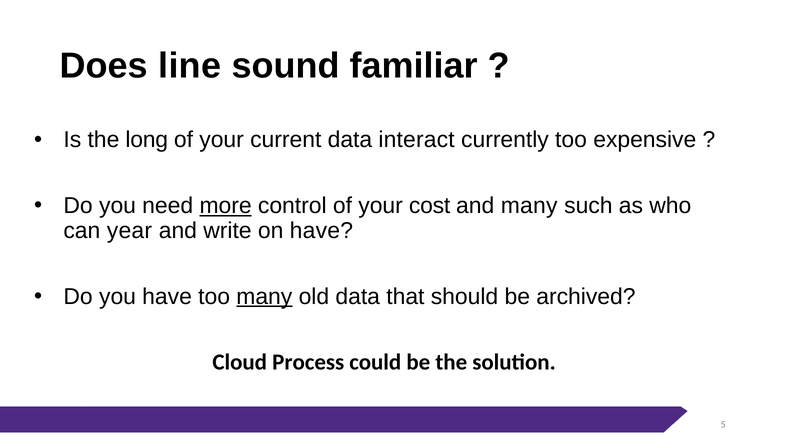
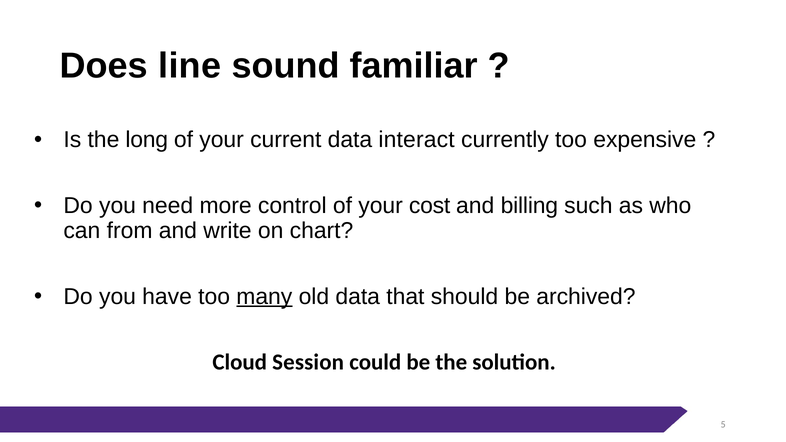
more underline: present -> none
and many: many -> billing
year: year -> from
on have: have -> chart
Process: Process -> Session
